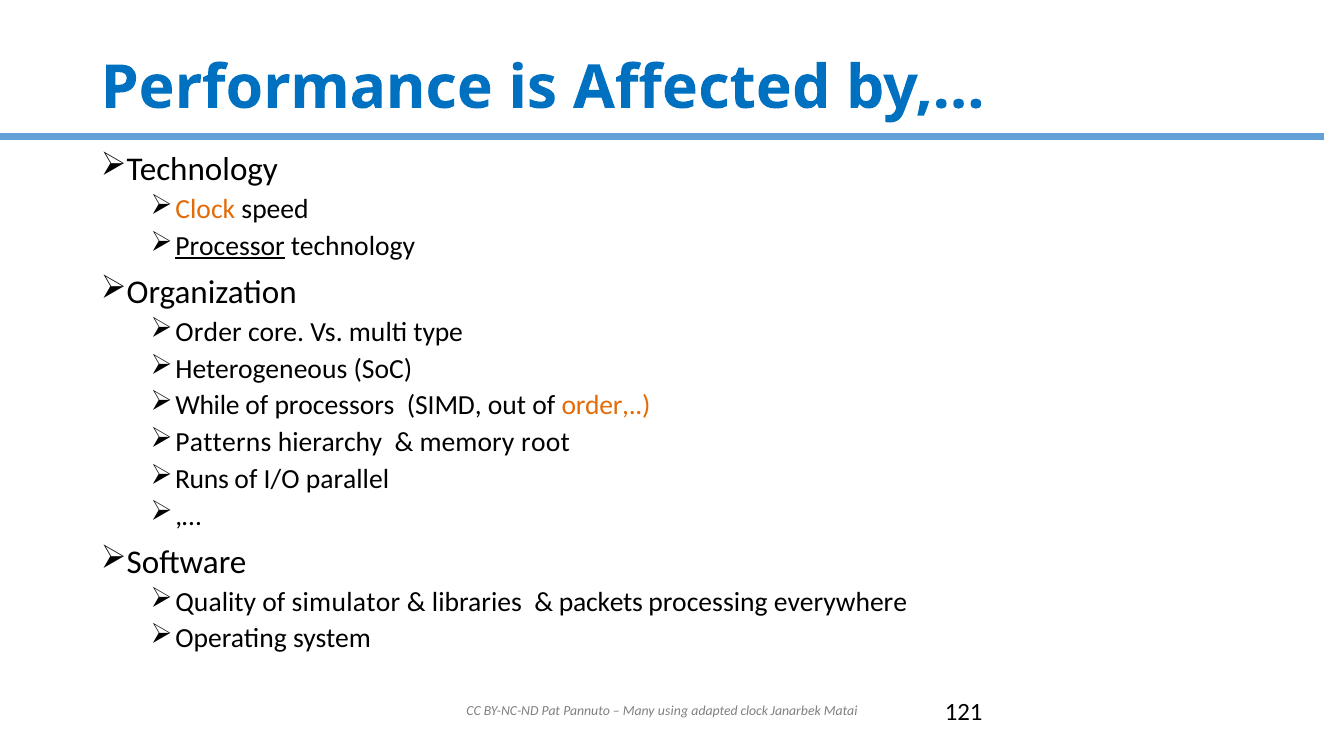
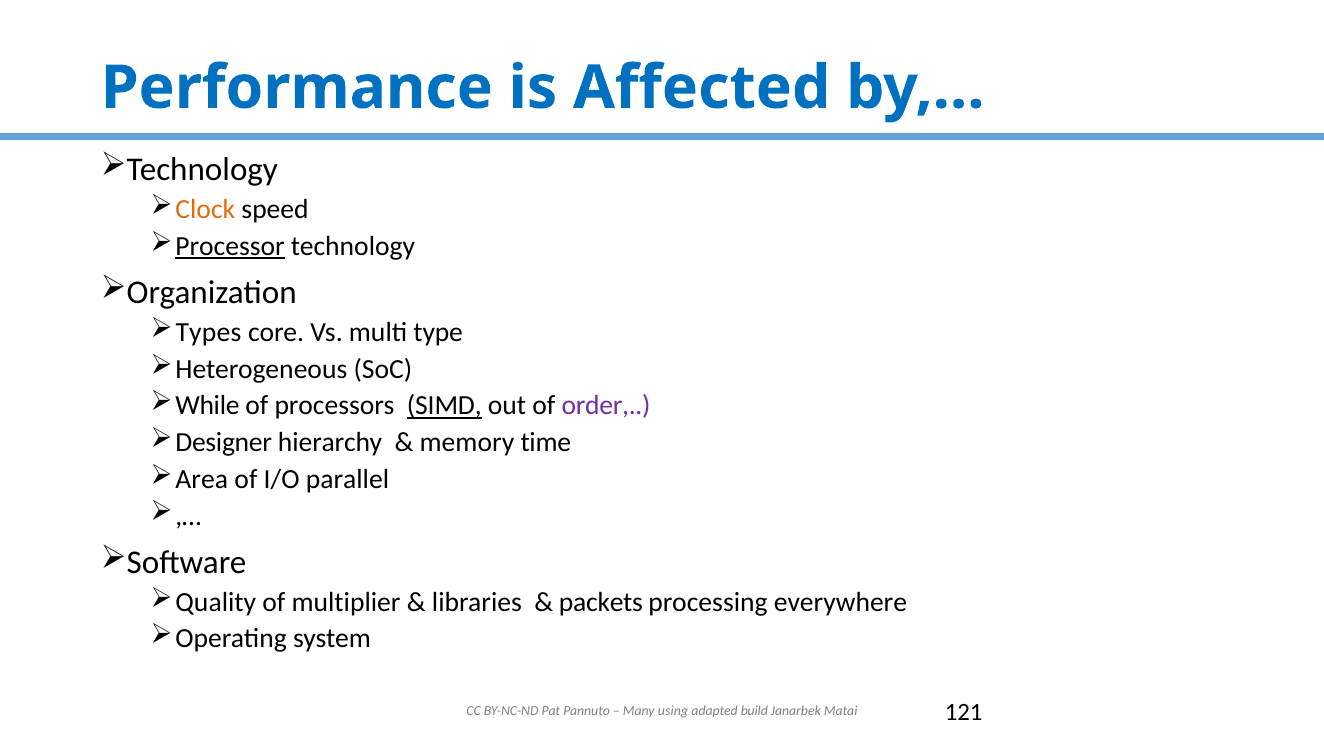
Order at (209, 332): Order -> Types
SIMD underline: none -> present
order at (606, 406) colour: orange -> purple
Patterns: Patterns -> Designer
root: root -> time
Runs: Runs -> Area
simulator: simulator -> multiplier
adapted clock: clock -> build
